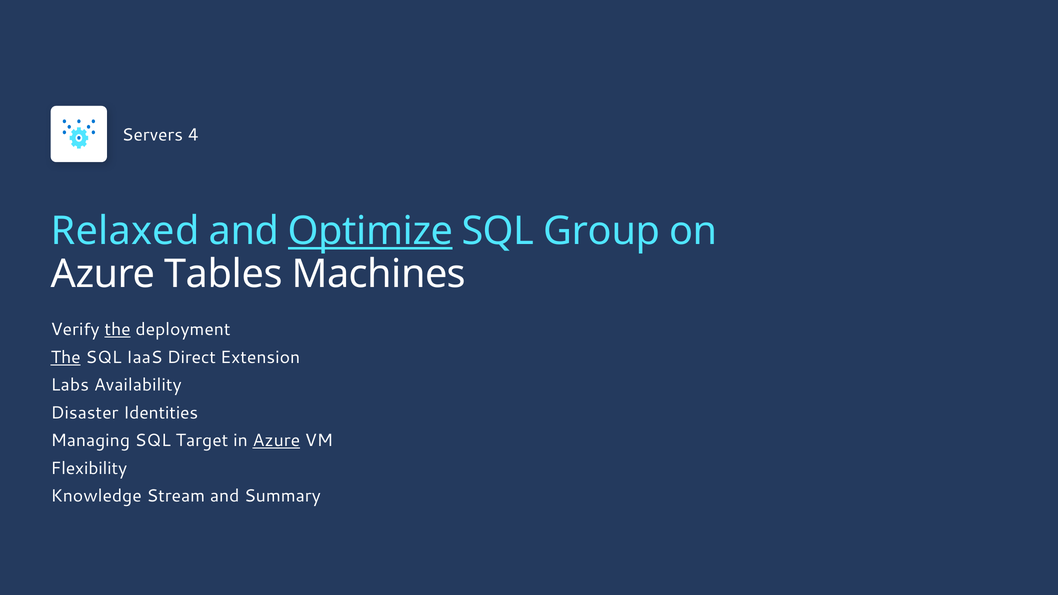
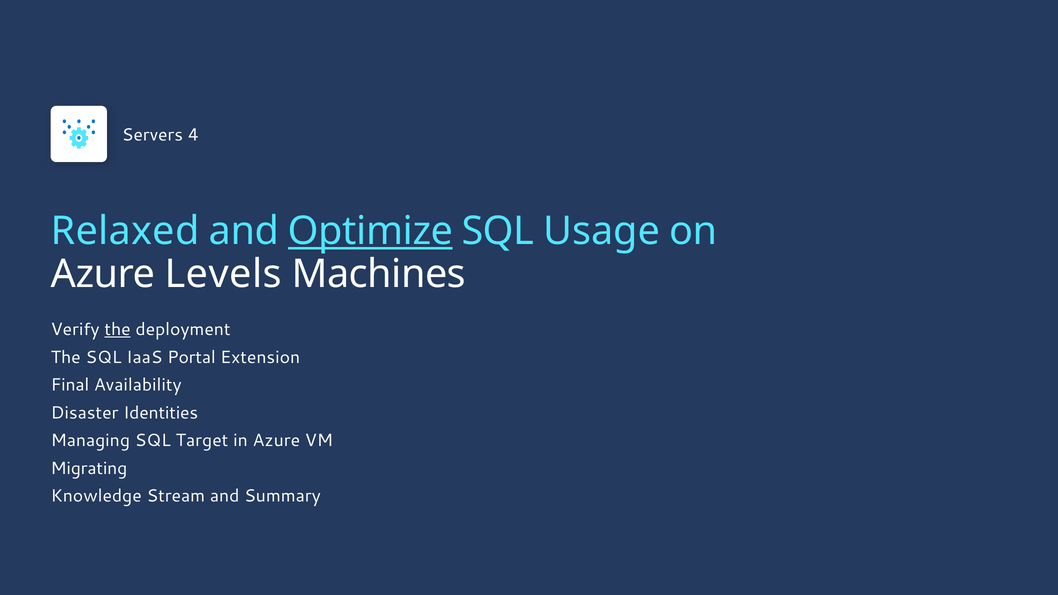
Group: Group -> Usage
Tables: Tables -> Levels
The at (66, 357) underline: present -> none
Direct: Direct -> Portal
Labs: Labs -> Final
Azure at (276, 441) underline: present -> none
Flexibility: Flexibility -> Migrating
